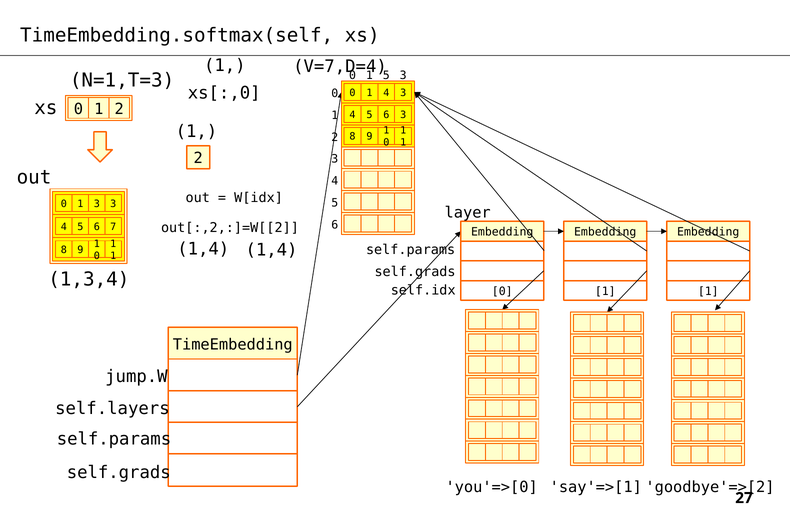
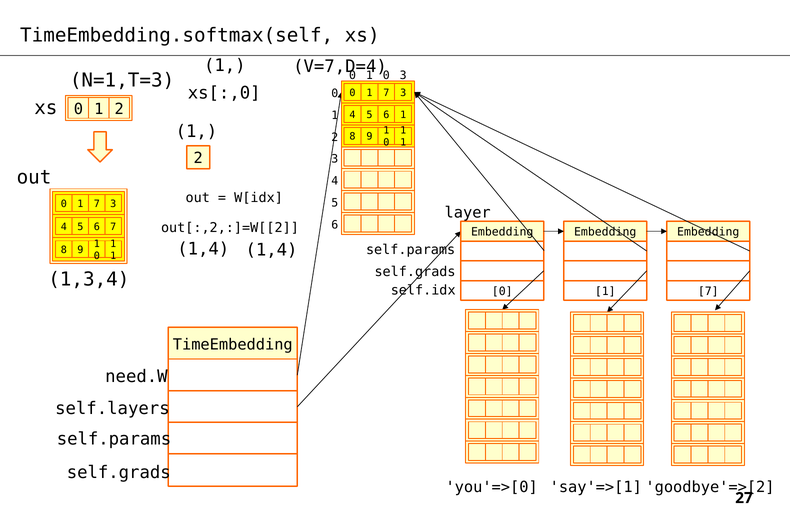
5 at (386, 76): 5 -> 0
4 at (386, 93): 4 -> 7
6 3: 3 -> 1
3 at (97, 204): 3 -> 7
1 at (708, 291): 1 -> 7
jump.W: jump.W -> need.W
